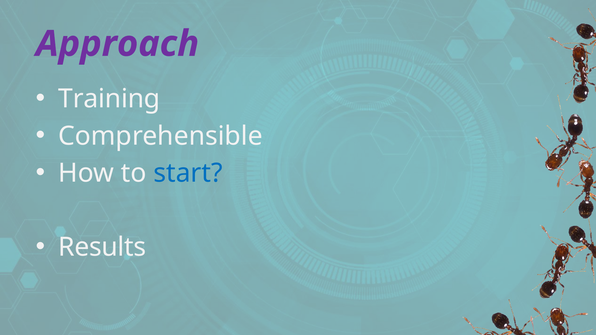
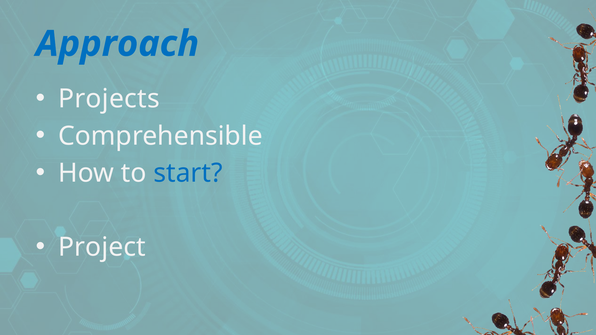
Approach colour: purple -> blue
Training: Training -> Projects
Results: Results -> Project
